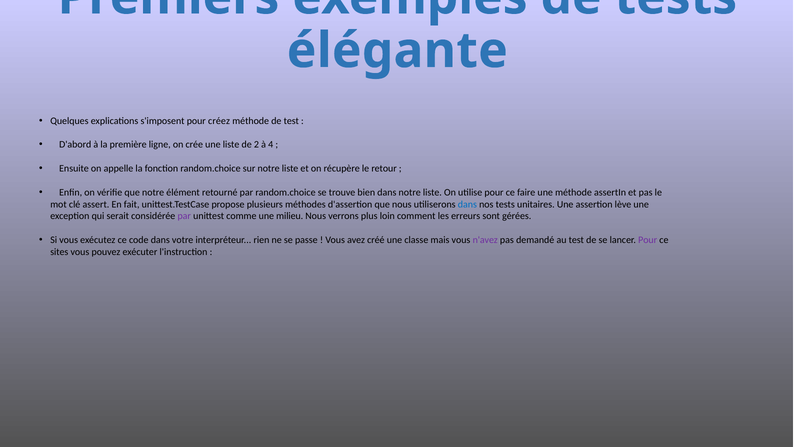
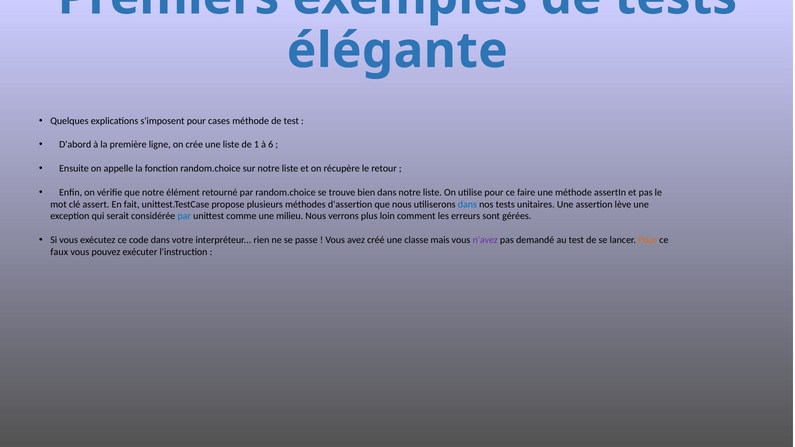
créez: créez -> cases
2: 2 -> 1
4: 4 -> 6
par at (184, 216) colour: purple -> blue
Pour at (648, 240) colour: purple -> orange
sites: sites -> faux
